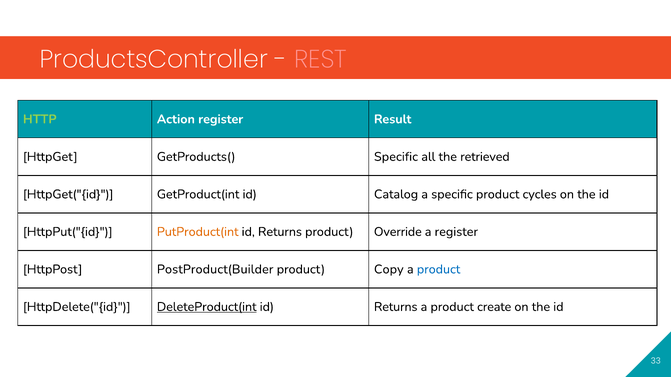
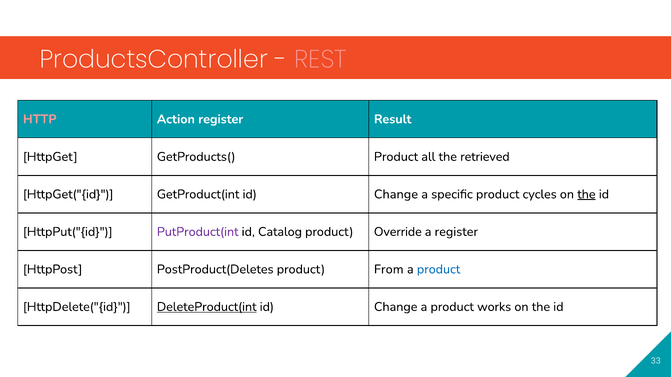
HTTP colour: light green -> pink
GetProducts( Specific: Specific -> Product
GetProduct(int id Catalog: Catalog -> Change
the at (586, 194) underline: none -> present
PutProduct(int colour: orange -> purple
Returns at (280, 232): Returns -> Catalog
PostProduct(Builder: PostProduct(Builder -> PostProduct(Deletes
Copy: Copy -> From
Returns at (396, 307): Returns -> Change
create: create -> works
